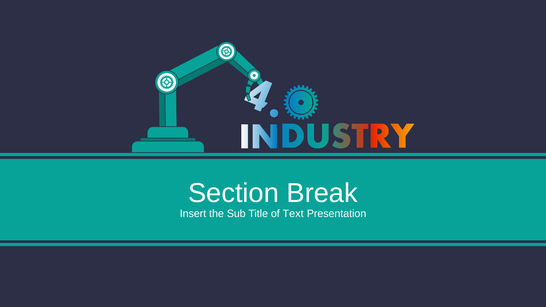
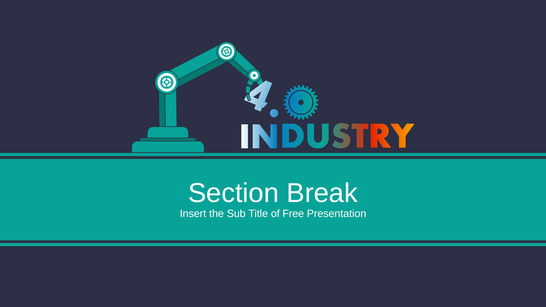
Text: Text -> Free
